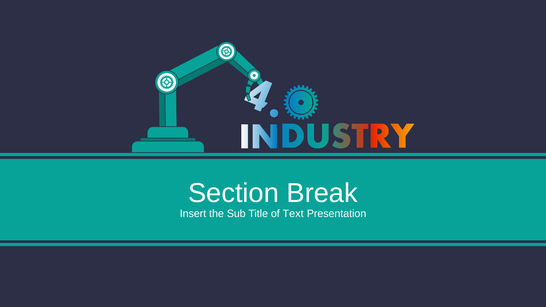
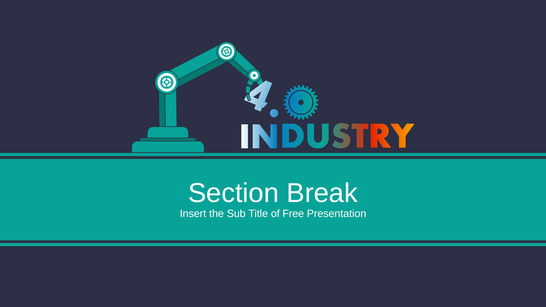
Text: Text -> Free
